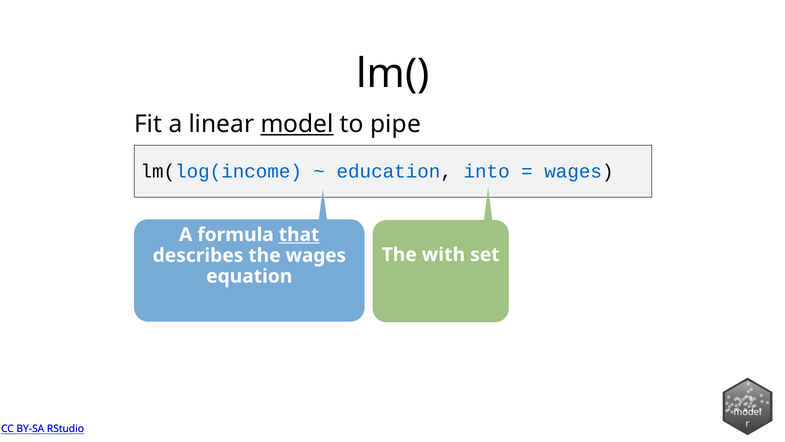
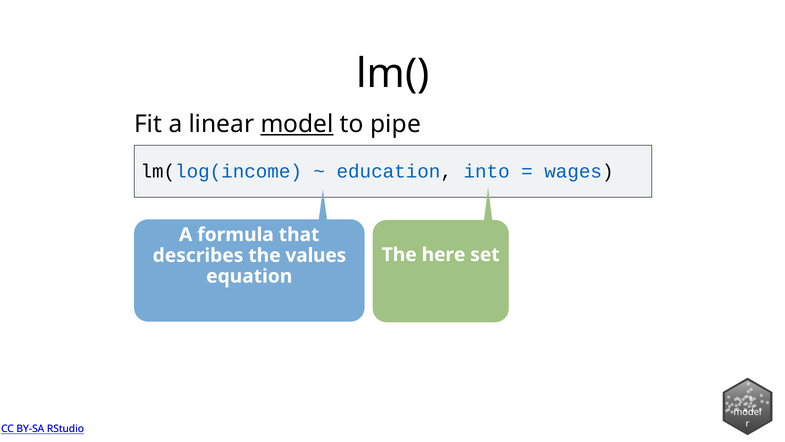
that underline: present -> none
with: with -> here
the wages: wages -> values
